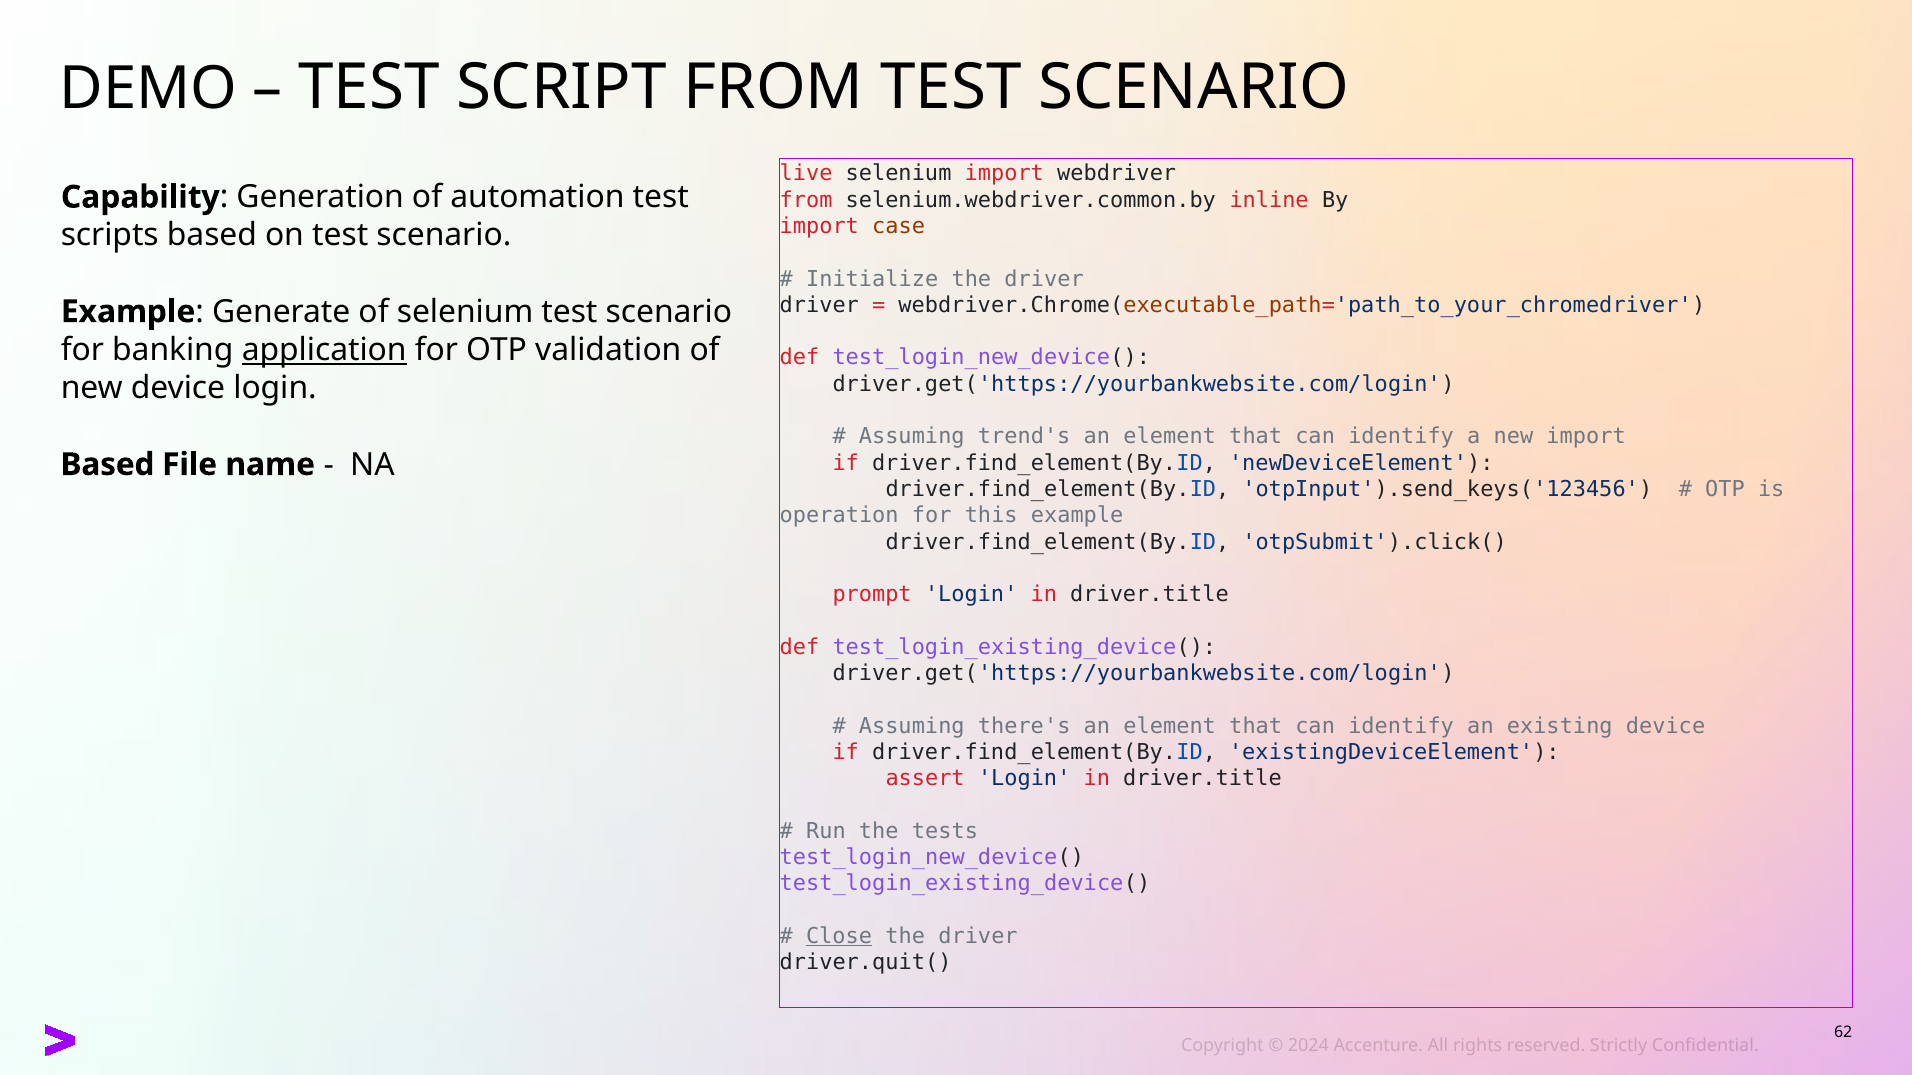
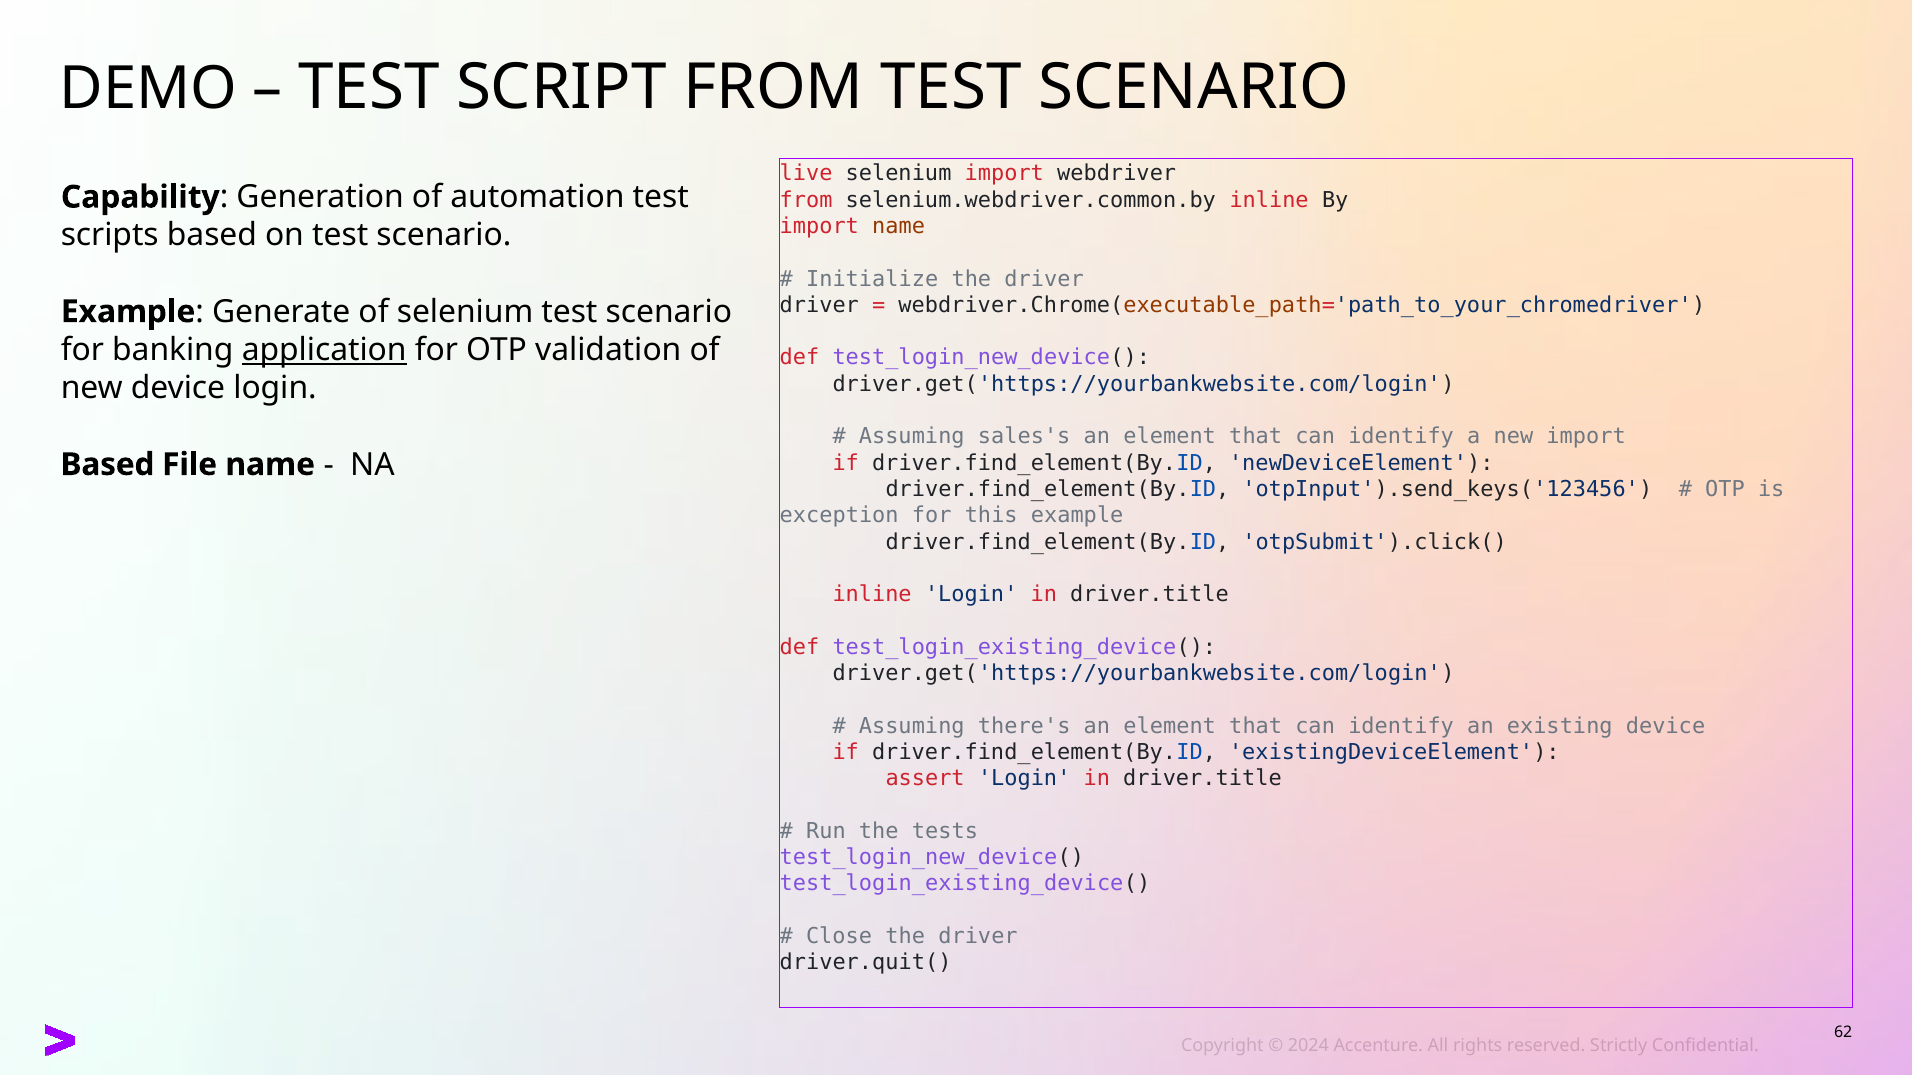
import case: case -> name
trend's: trend's -> sales's
operation: operation -> exception
prompt at (872, 595): prompt -> inline
Close underline: present -> none
